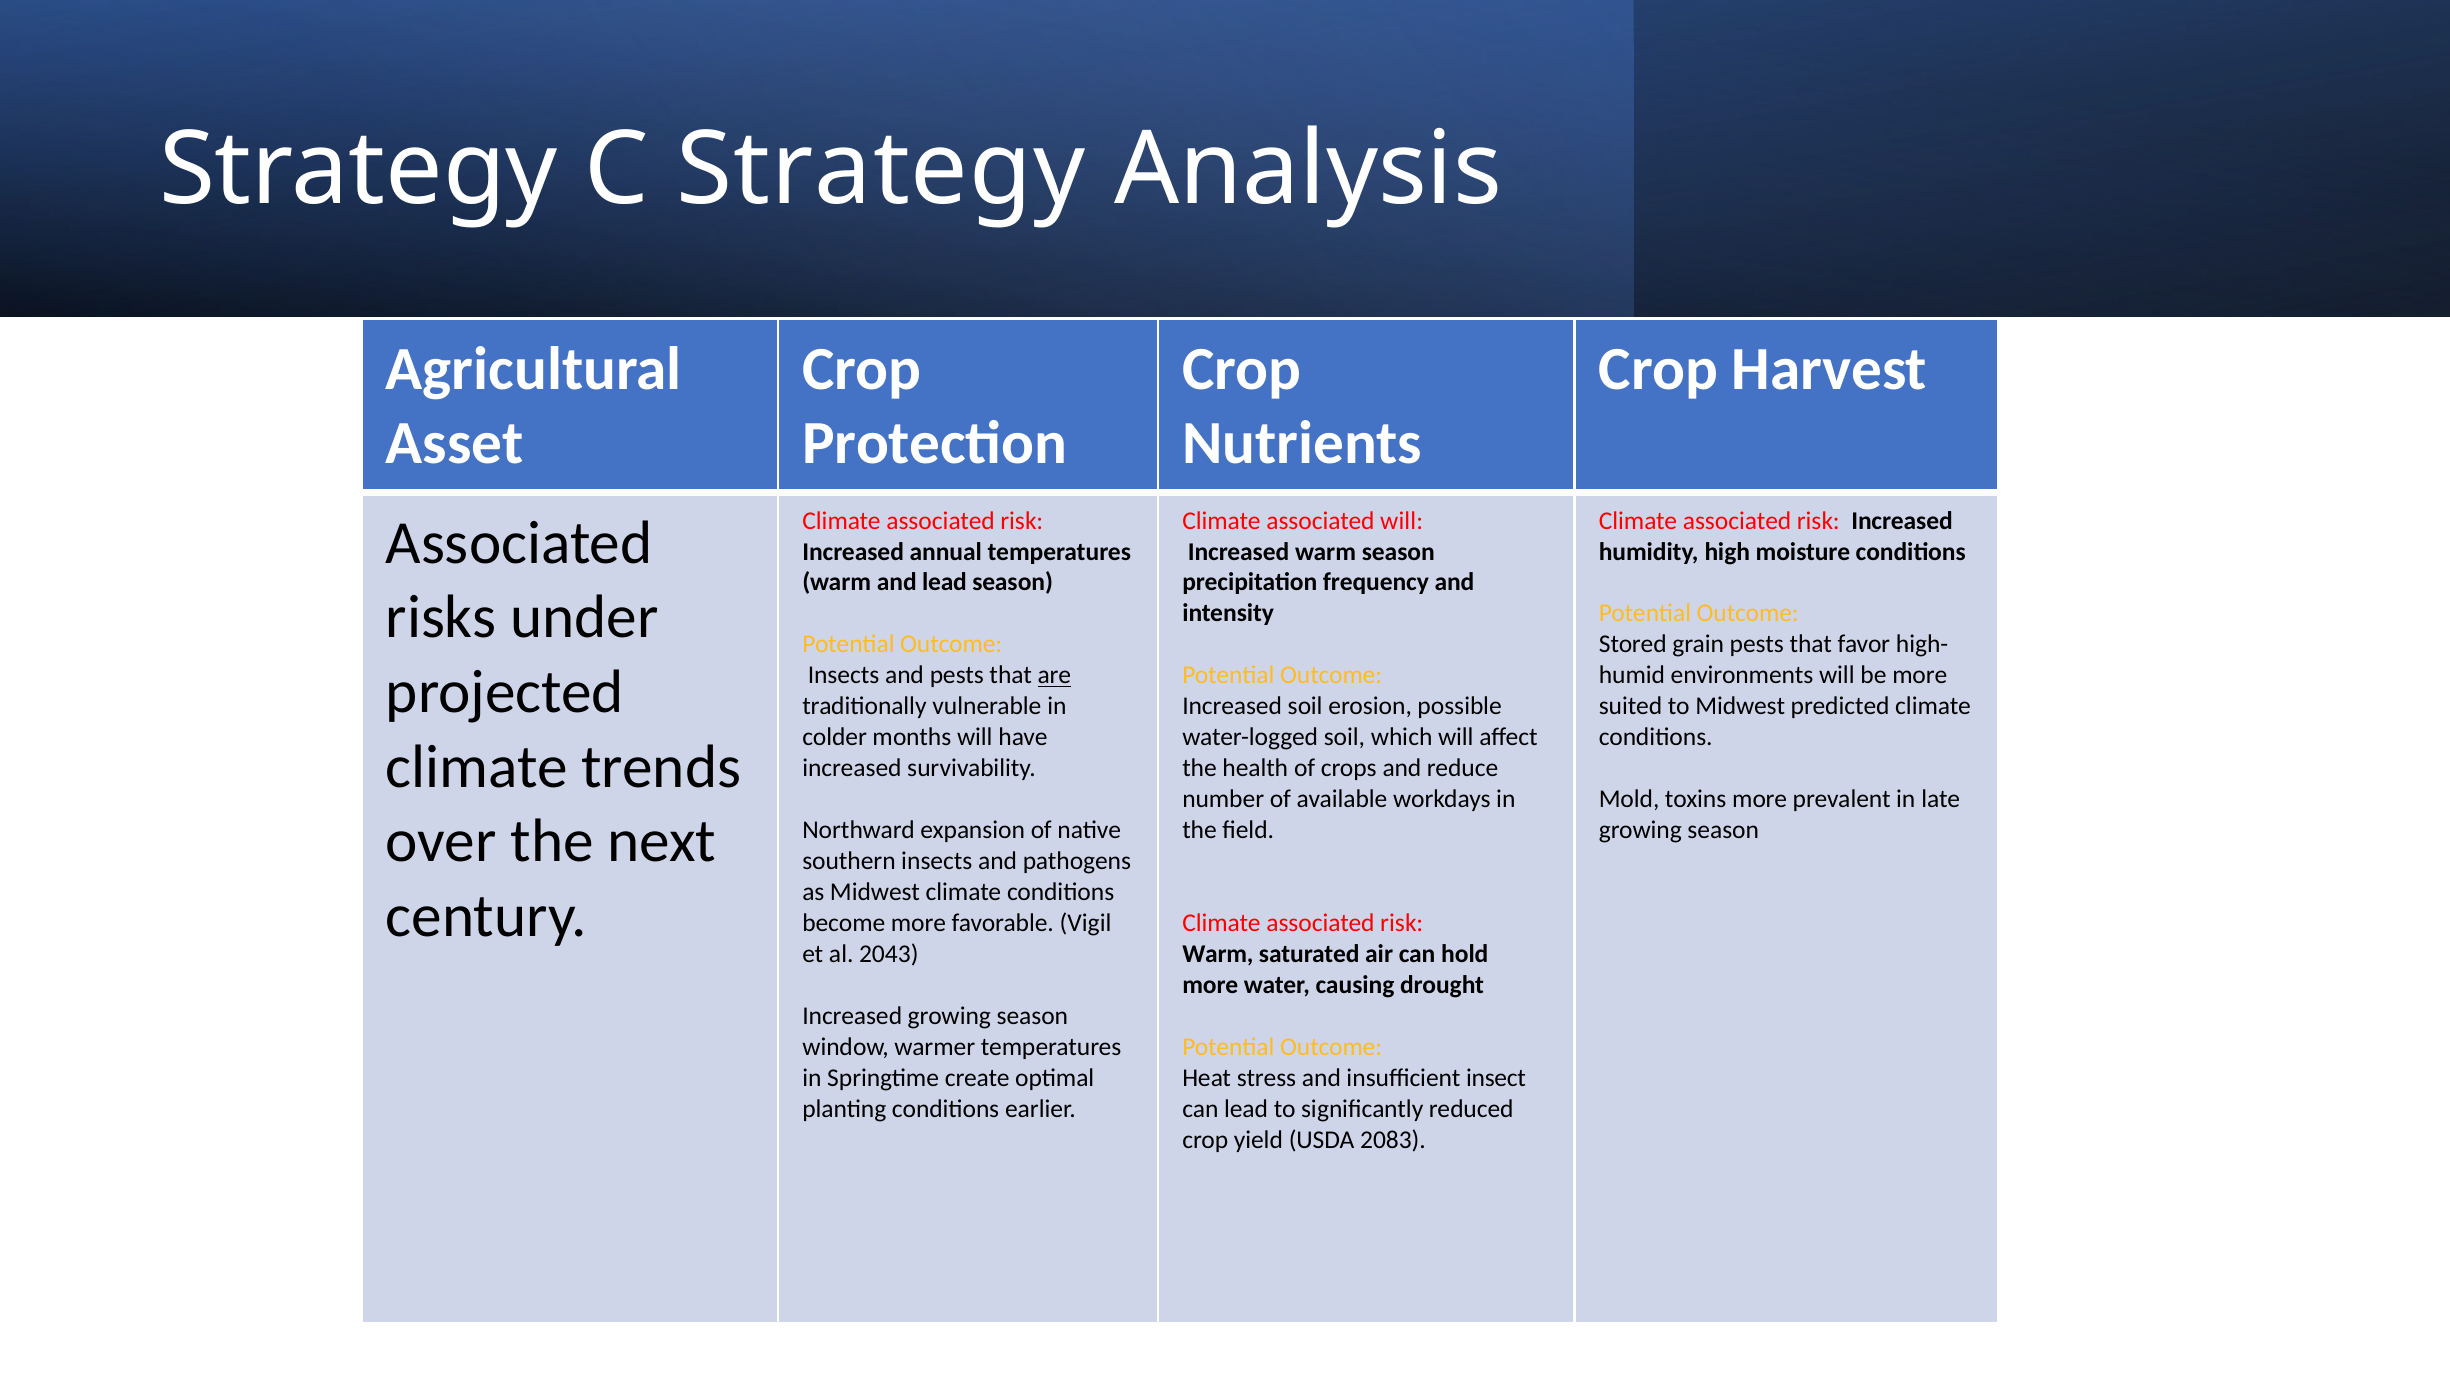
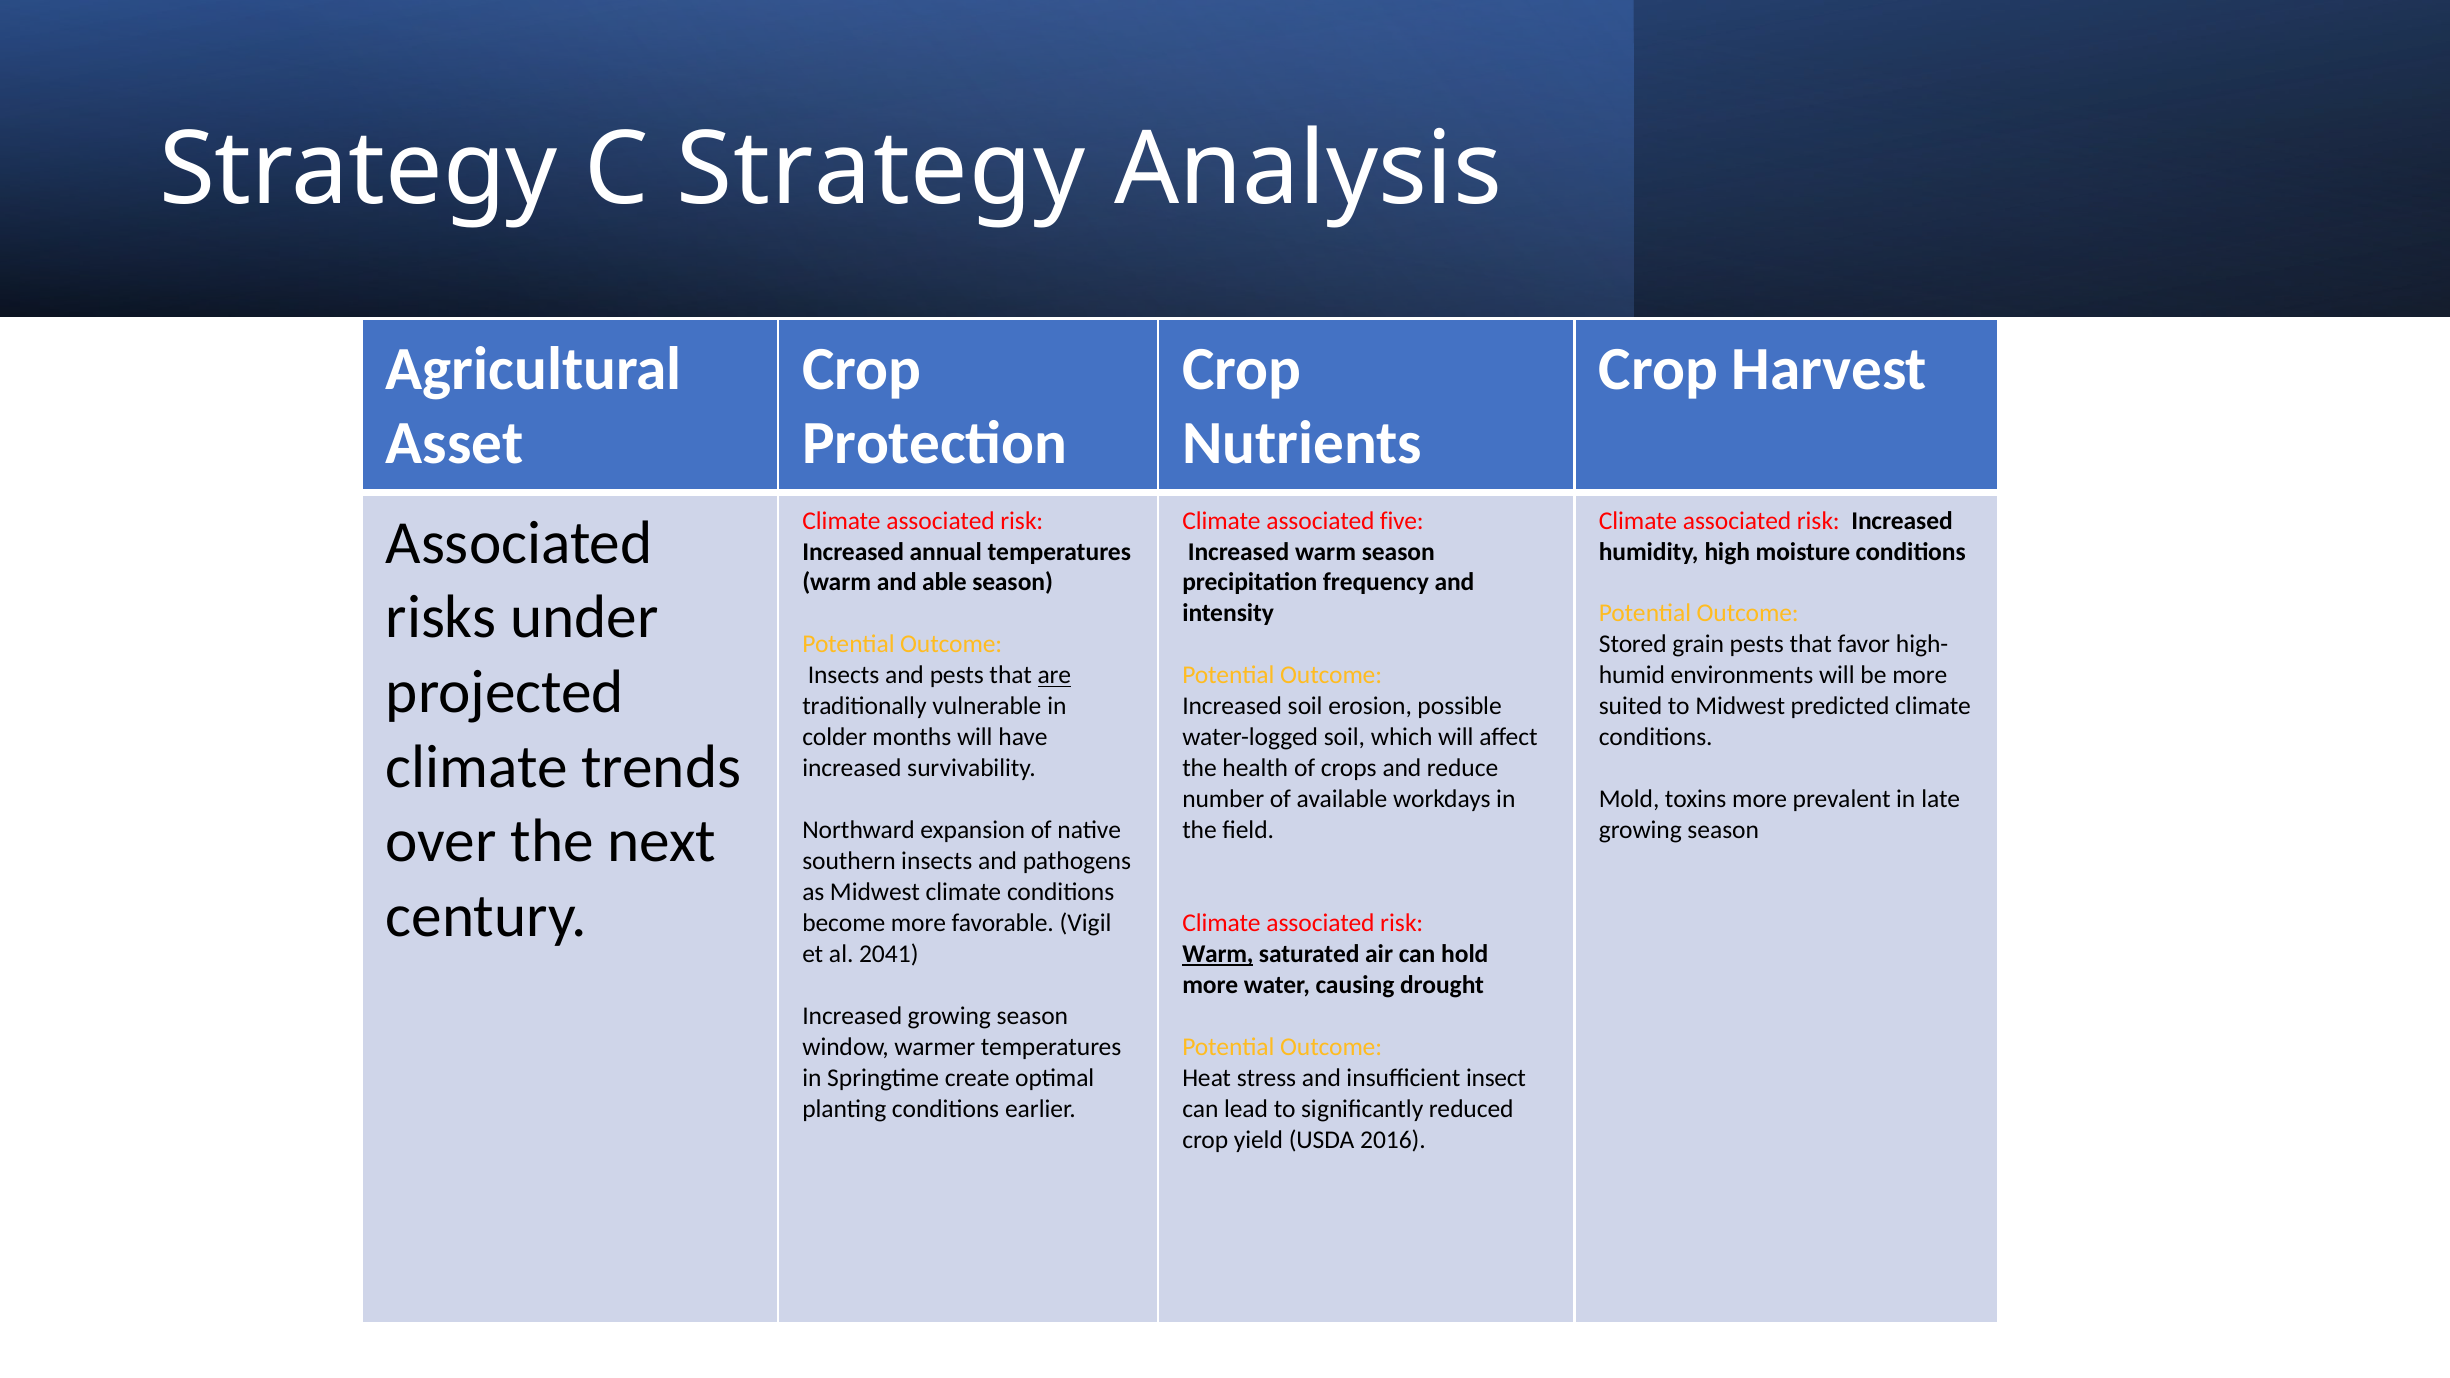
associated will: will -> five
and lead: lead -> able
2043: 2043 -> 2041
Warm at (1218, 954) underline: none -> present
2083: 2083 -> 2016
